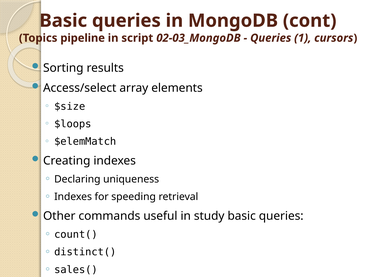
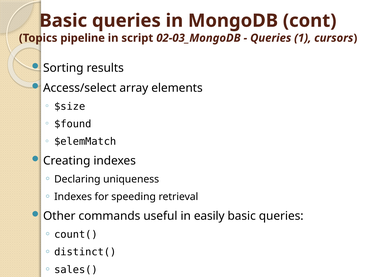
$loops: $loops -> $found
study: study -> easily
